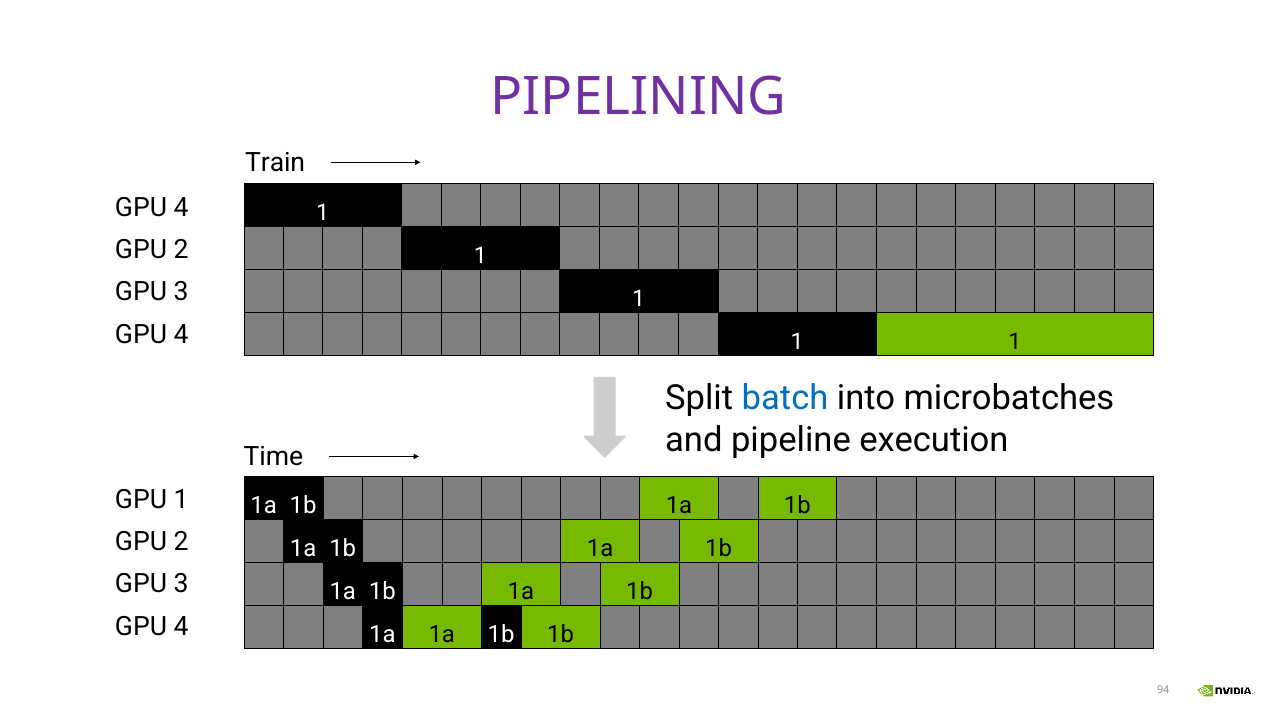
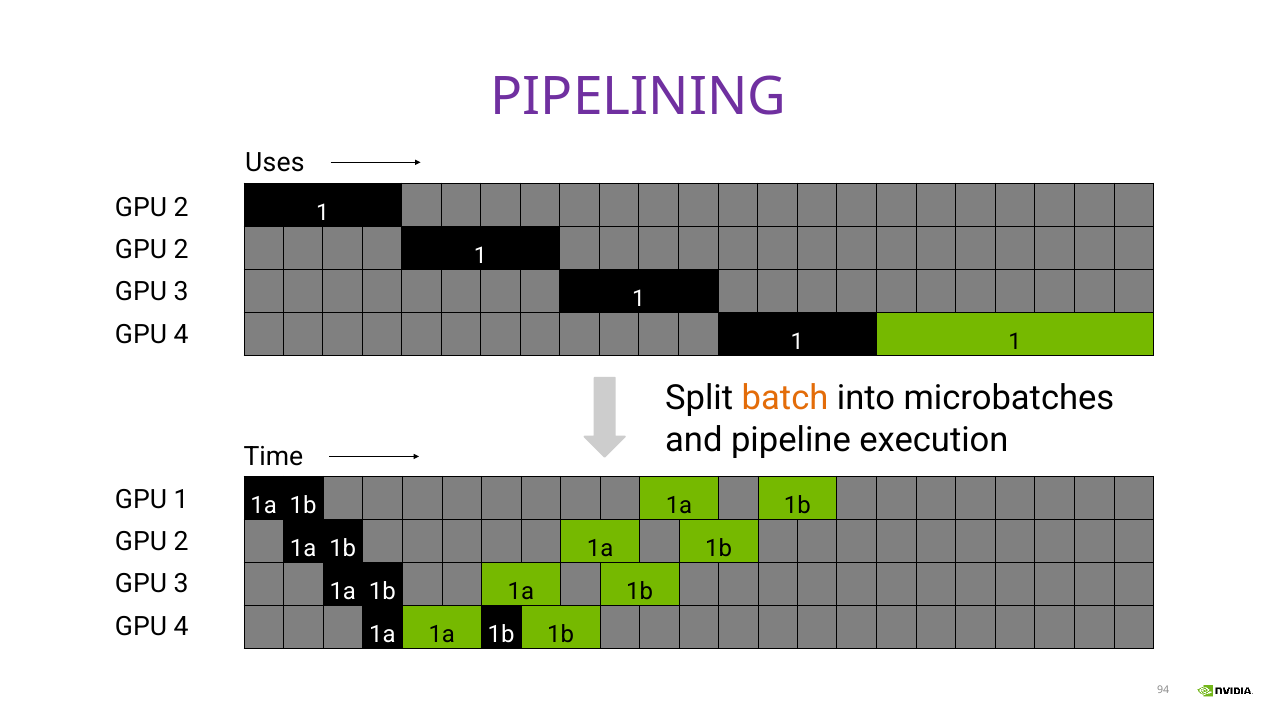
Train: Train -> Uses
4 at (181, 208): 4 -> 2
batch colour: blue -> orange
